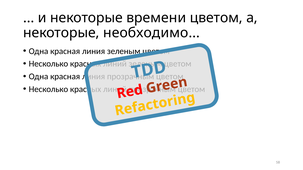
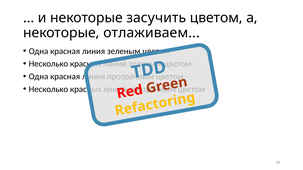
времени: времени -> засучить
необходимо: необходимо -> отлаживаем
